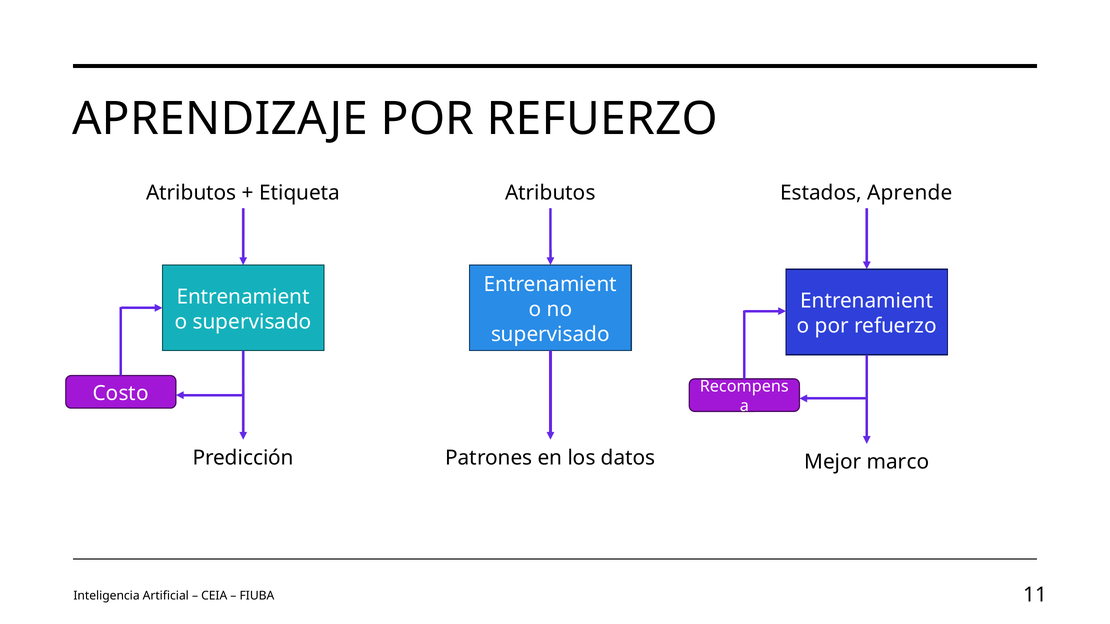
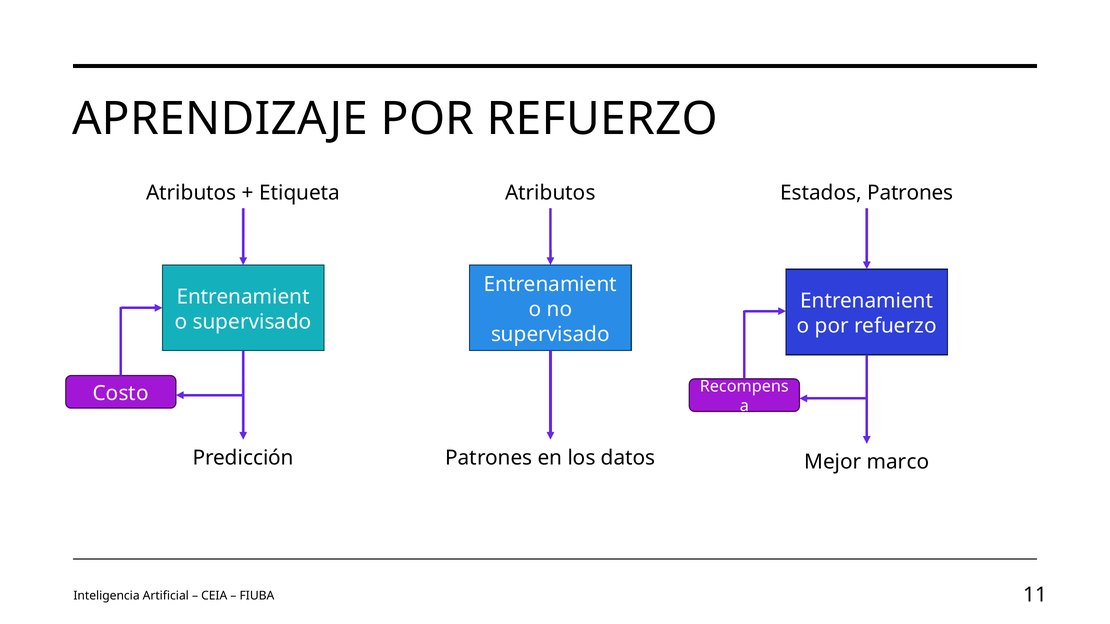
Estados Aprende: Aprende -> Patrones
